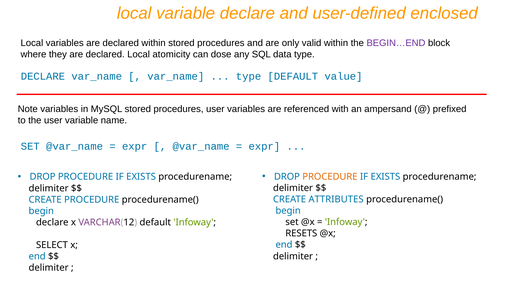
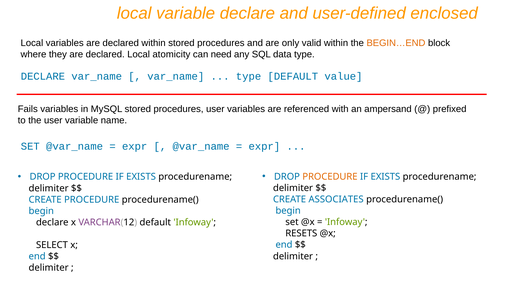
BEGIN…END colour: purple -> orange
dose: dose -> need
Note: Note -> Fails
ATTRIBUTES: ATTRIBUTES -> ASSOCIATES
